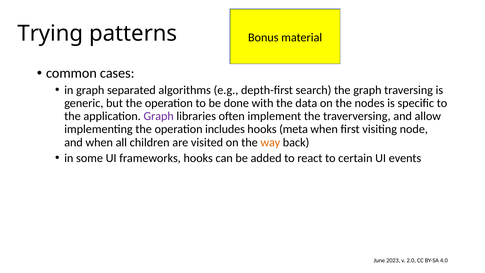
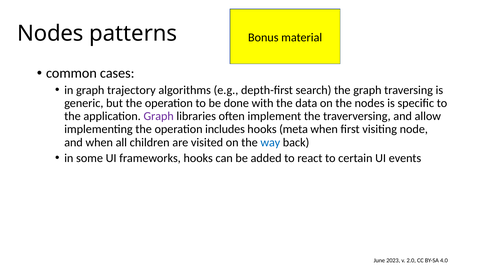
Trying at (50, 33): Trying -> Nodes
separated: separated -> trajectory
way colour: orange -> blue
